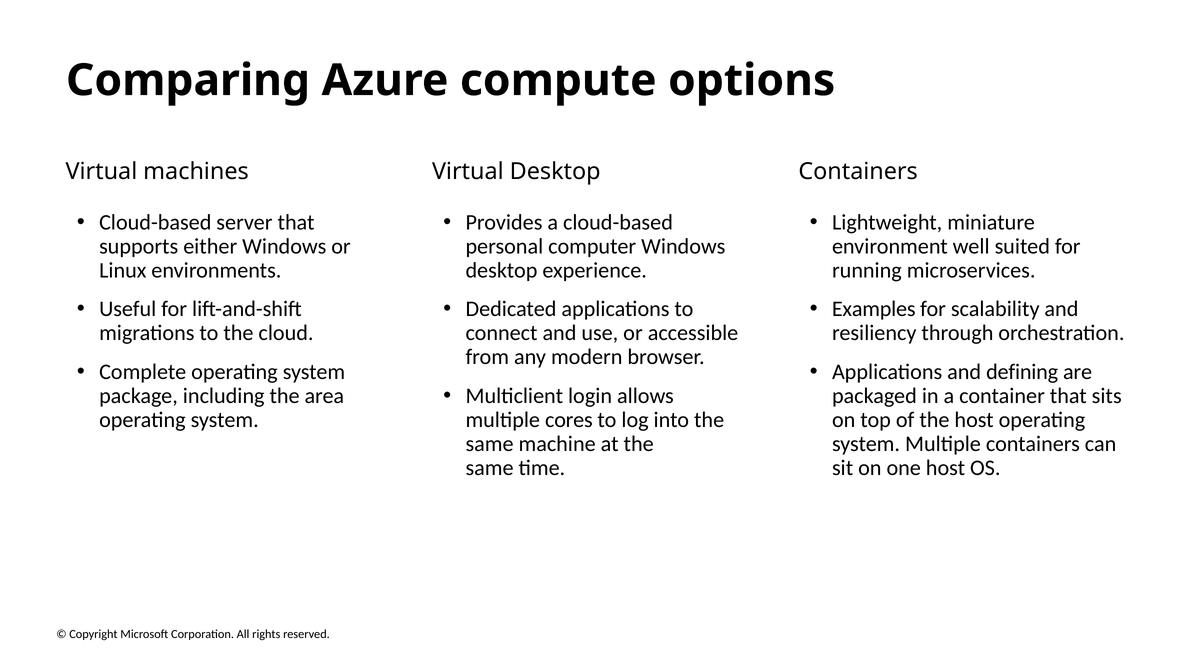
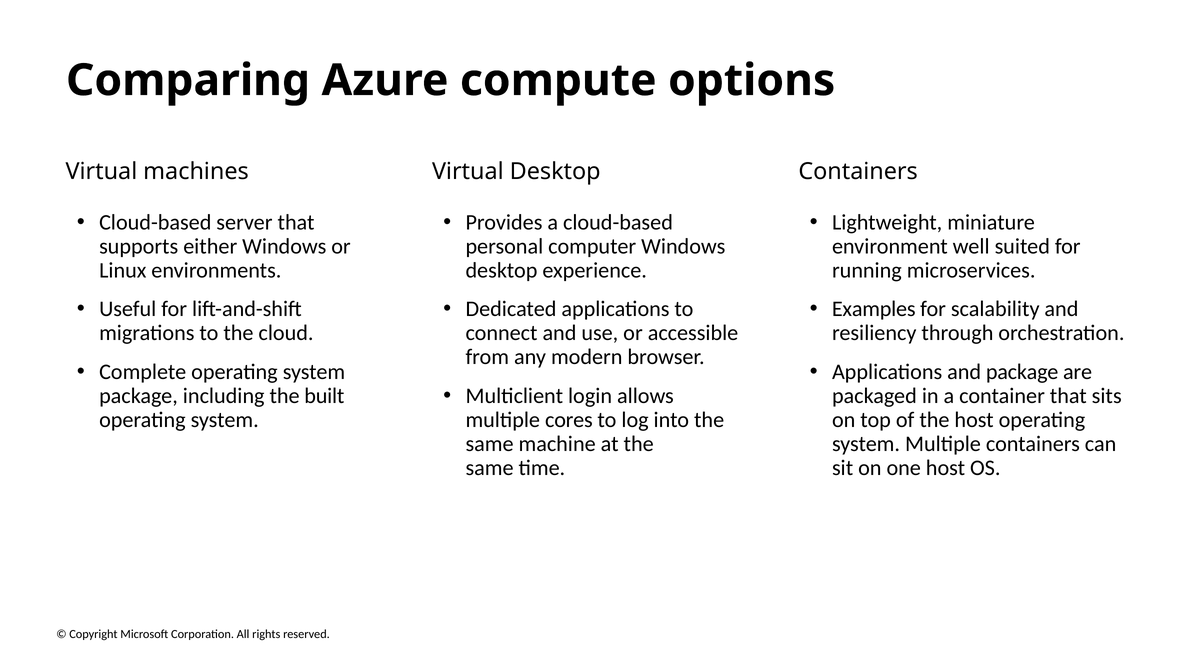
and defining: defining -> package
area: area -> built
